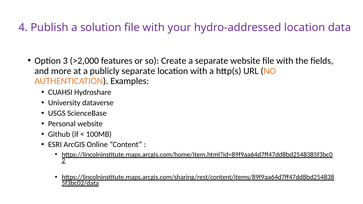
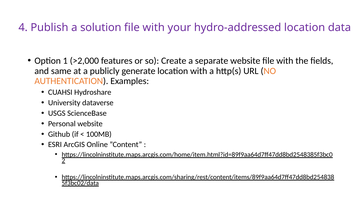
3: 3 -> 1
more: more -> same
publicly separate: separate -> generate
